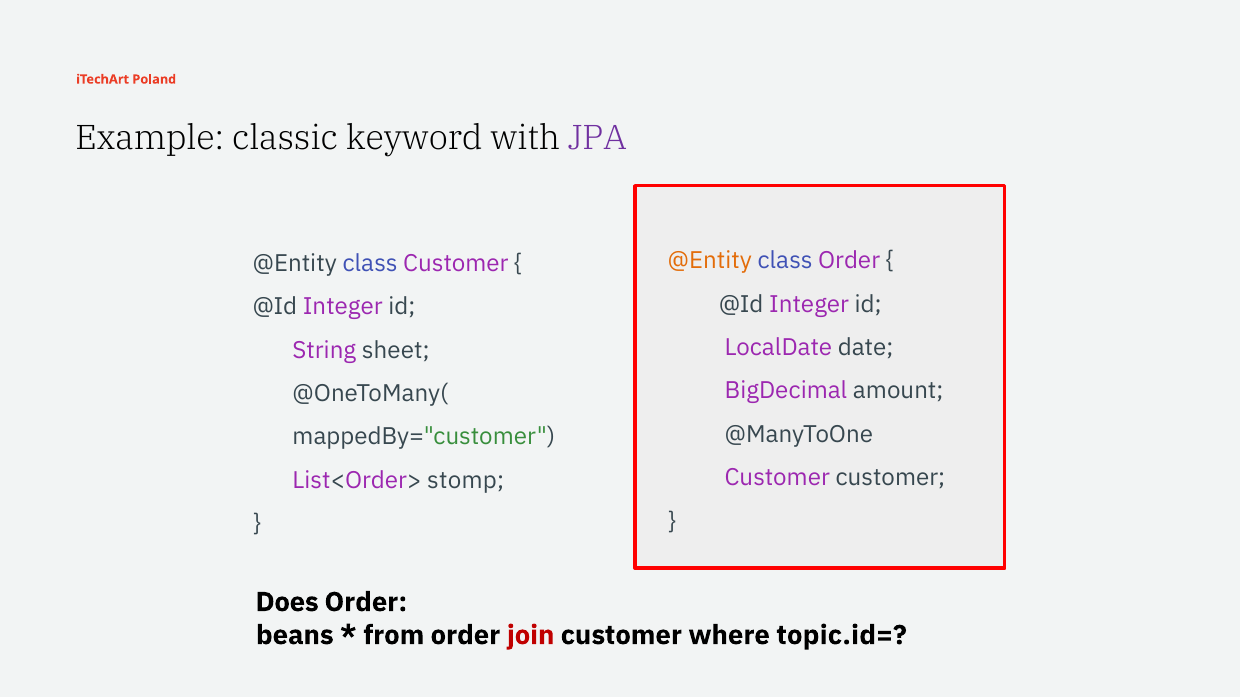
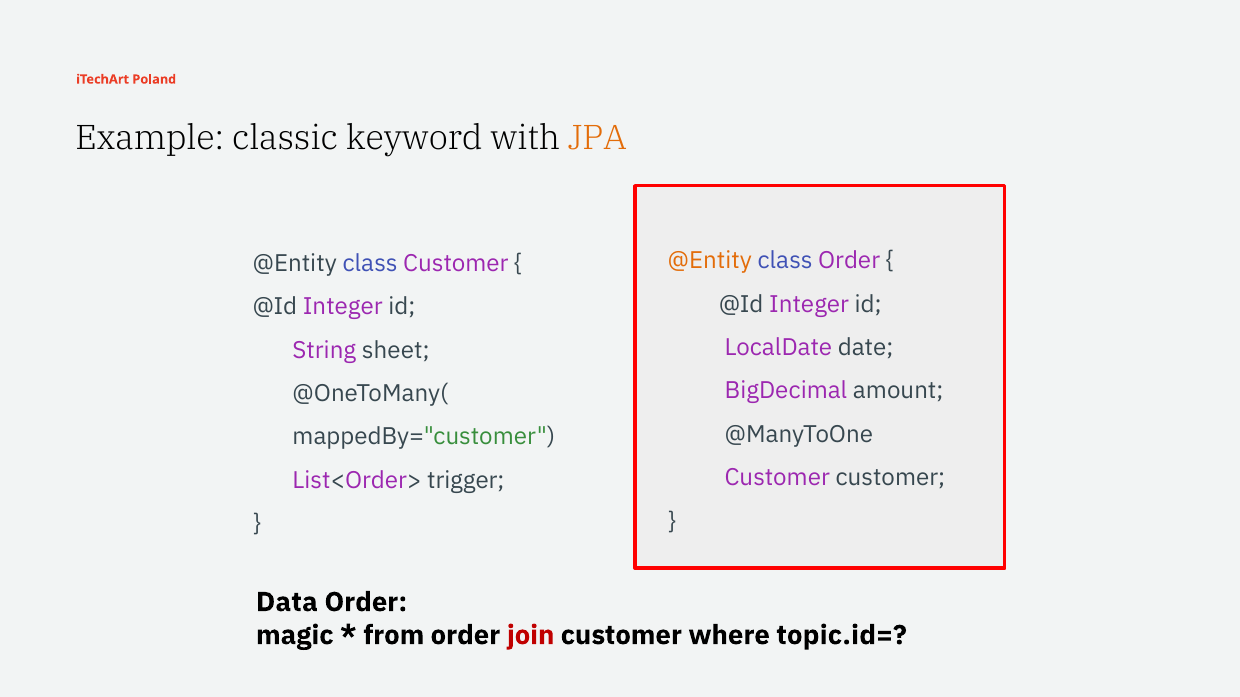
JPA colour: purple -> orange
stomp: stomp -> trigger
Does: Does -> Data
beans: beans -> magic
